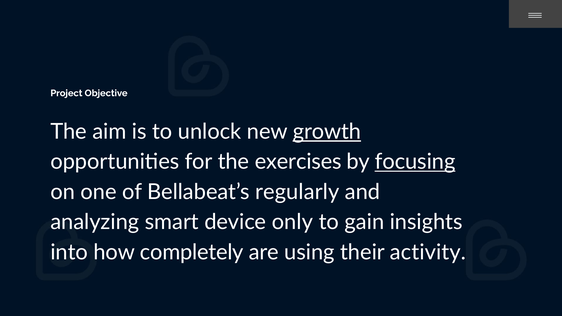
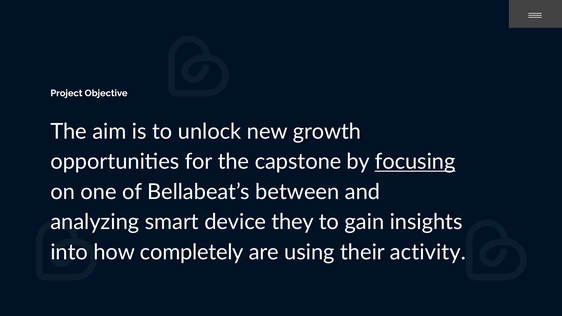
growth underline: present -> none
exercises: exercises -> capstone
regularly: regularly -> between
only: only -> they
